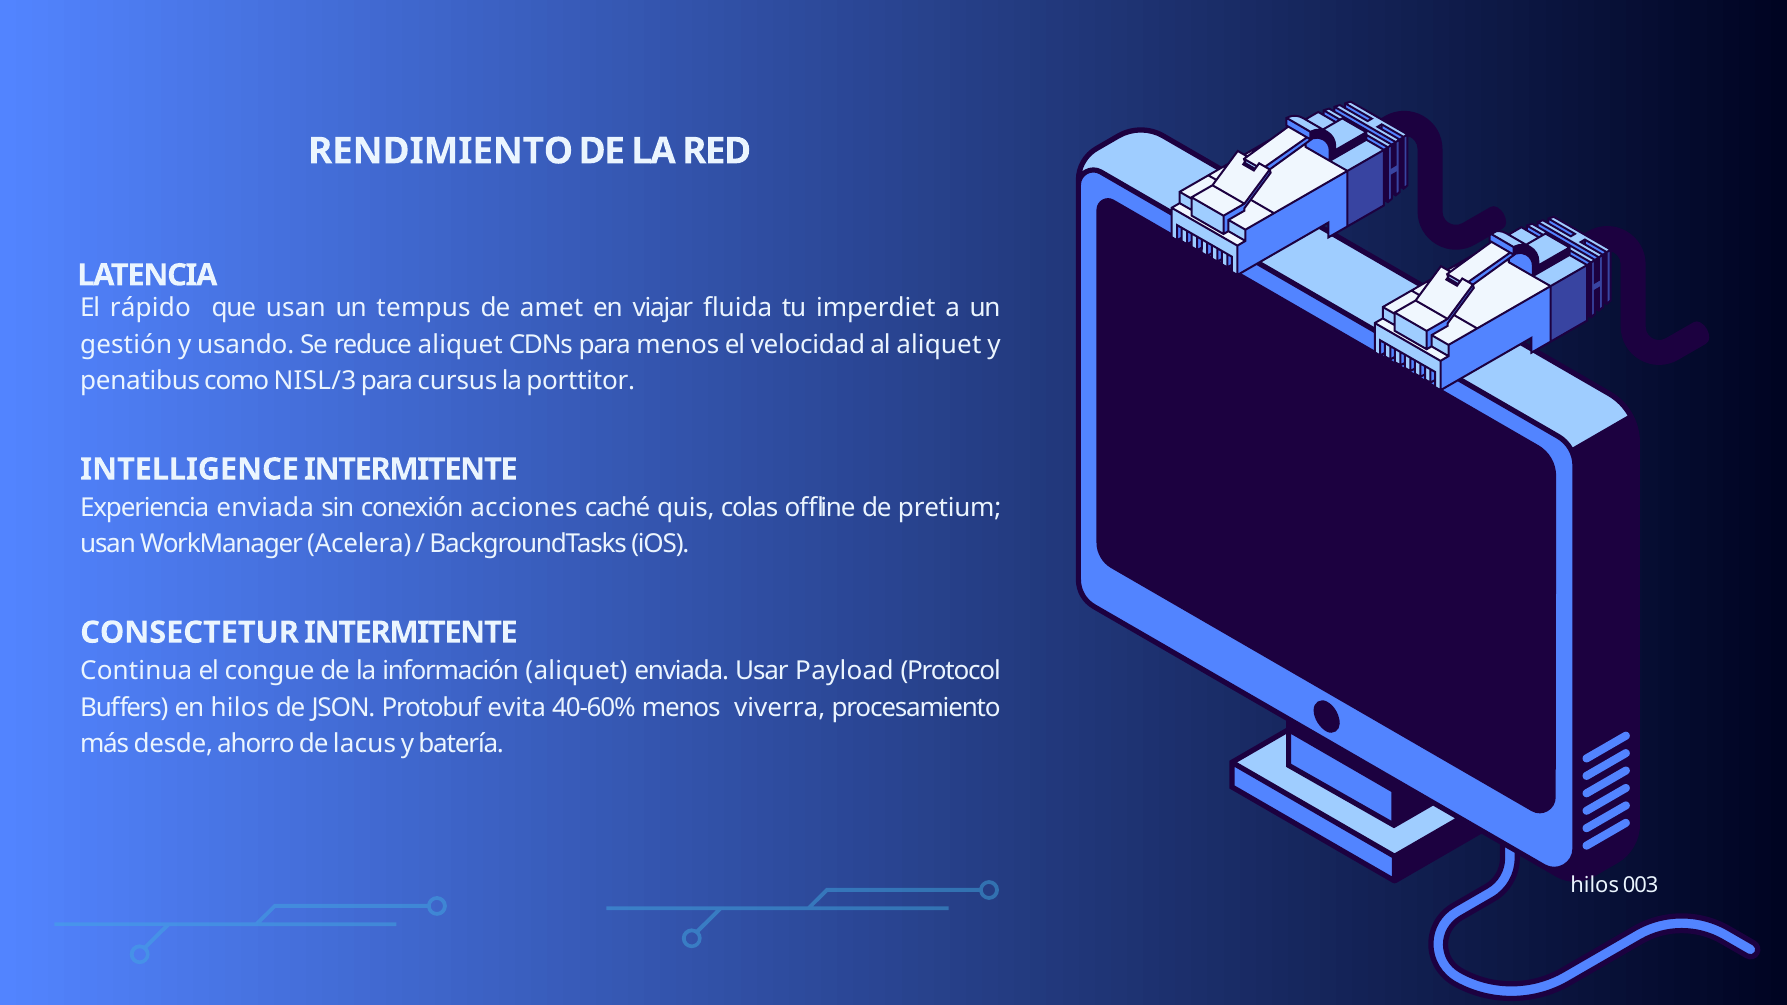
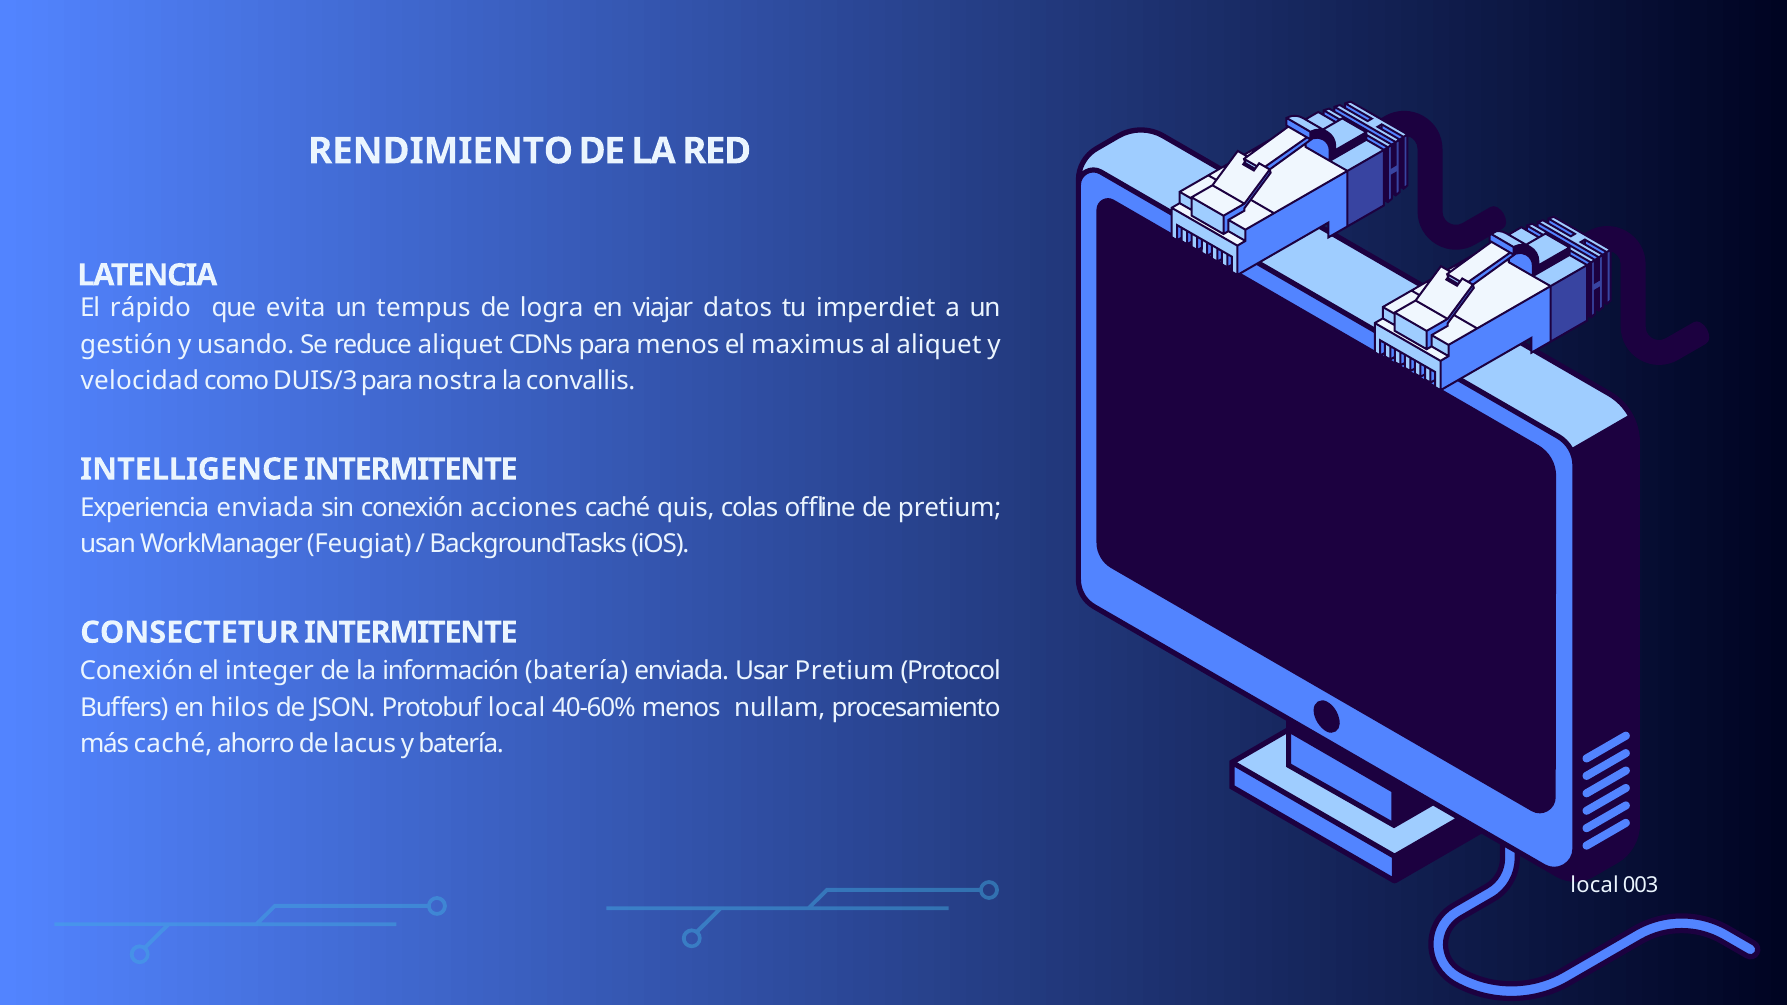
que usan: usan -> evita
amet: amet -> logra
fluida: fluida -> datos
velocidad: velocidad -> maximus
penatibus: penatibus -> velocidad
NISL/3: NISL/3 -> DUIS/3
cursus: cursus -> nostra
porttitor: porttitor -> convallis
Acelera: Acelera -> Feugiat
Continua at (136, 671): Continua -> Conexión
congue: congue -> integer
información aliquet: aliquet -> batería
Usar Payload: Payload -> Pretium
Protobuf evita: evita -> local
viverra: viverra -> nullam
más desde: desde -> caché
hilos at (1595, 885): hilos -> local
